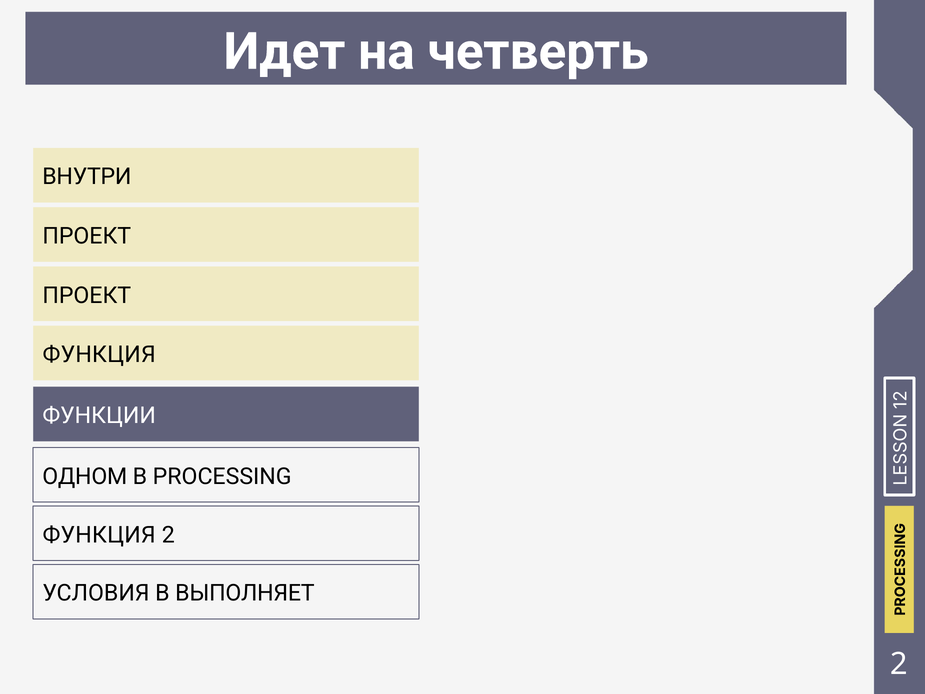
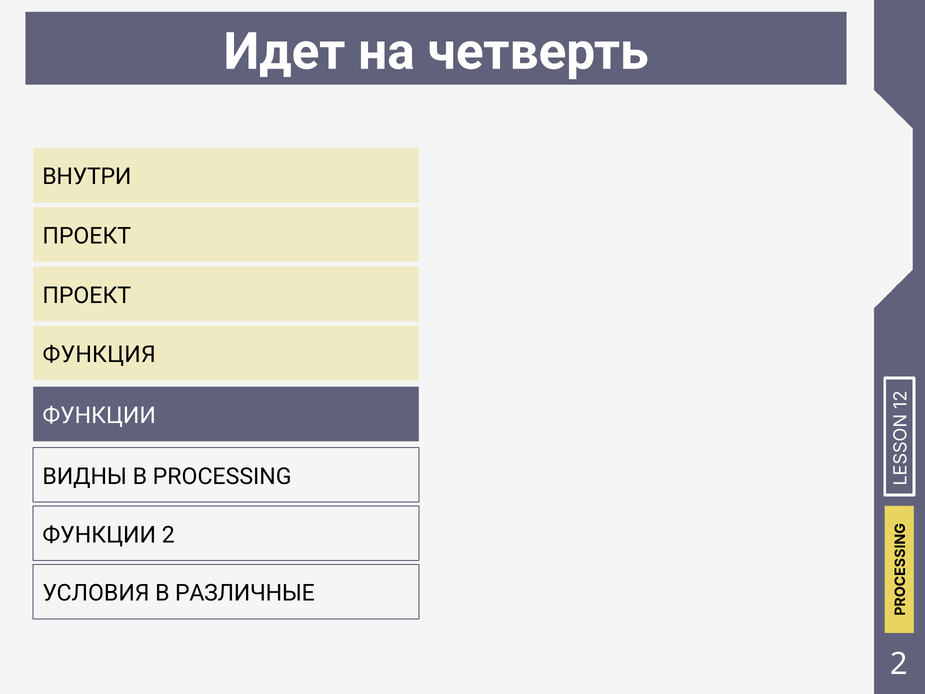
ОДНОМ: ОДНОМ -> ВИДНЫ
ФУНКЦИЯ at (99, 535): ФУНКЦИЯ -> ФУНКЦИИ
ВЫПОЛНЯЕТ: ВЫПОЛНЯЕТ -> РАЗЛИЧНЫЕ
